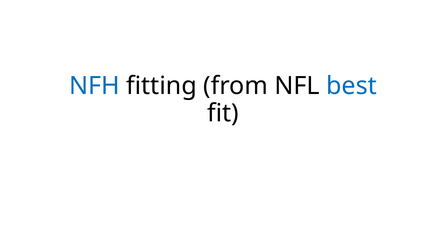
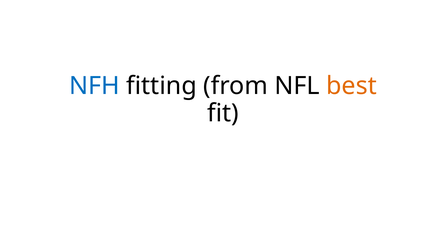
best colour: blue -> orange
